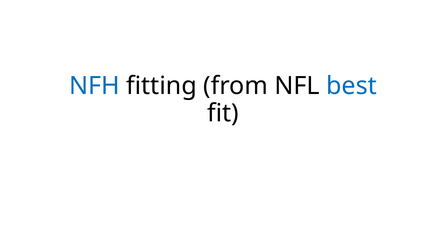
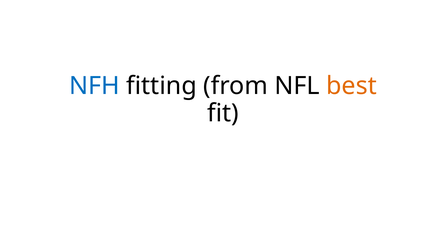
best colour: blue -> orange
